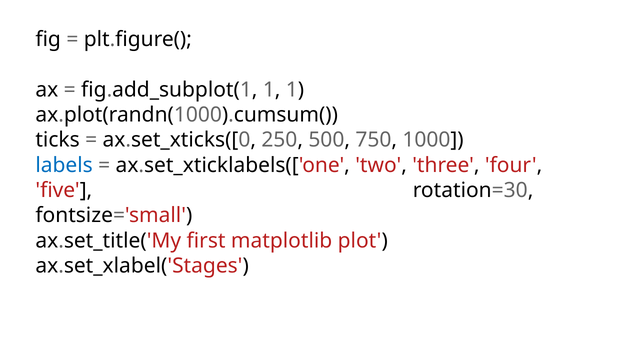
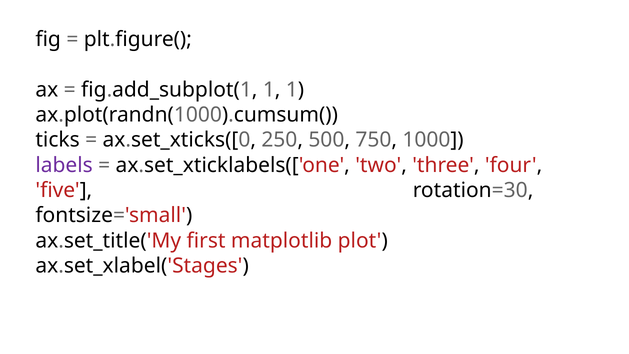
labels colour: blue -> purple
